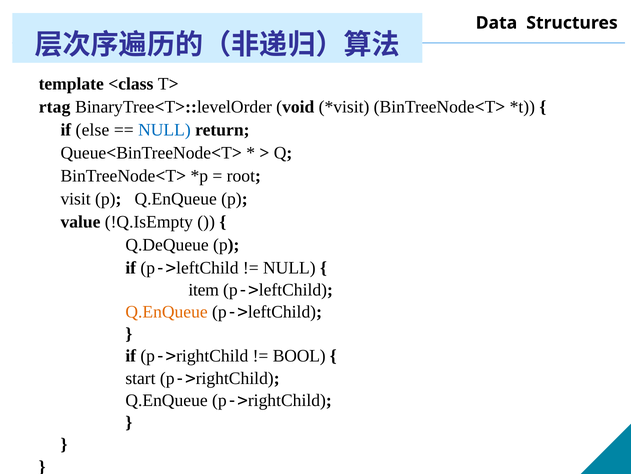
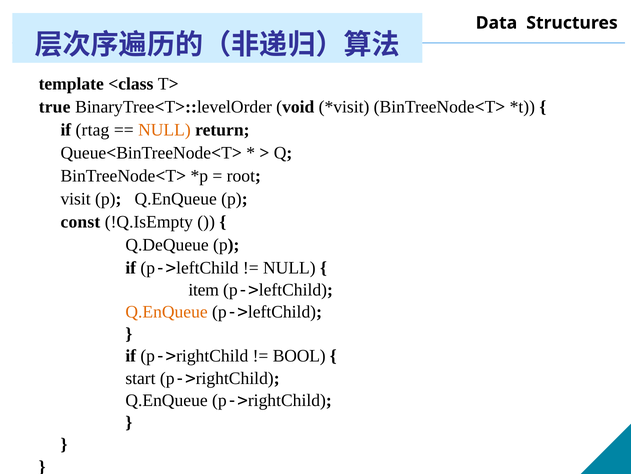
rtag: rtag -> true
else: else -> rtag
NULL at (164, 130) colour: blue -> orange
value: value -> const
